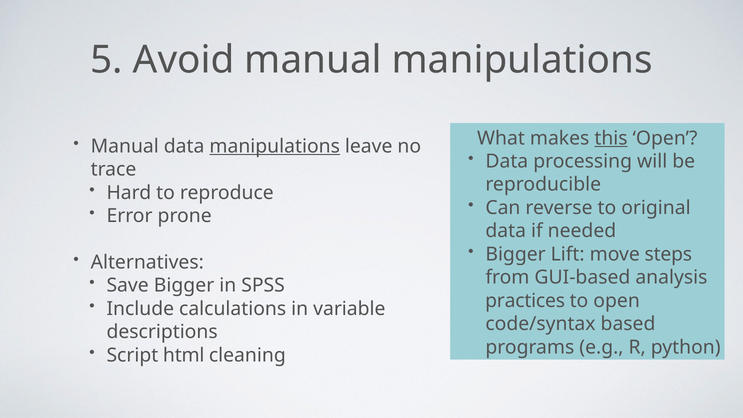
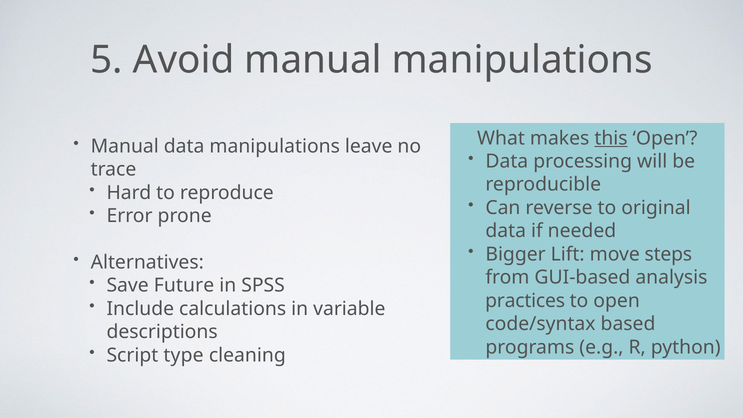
manipulations at (275, 146) underline: present -> none
Save Bigger: Bigger -> Future
html: html -> type
